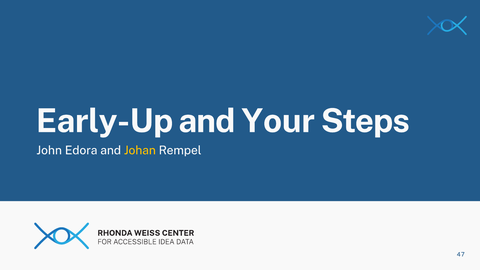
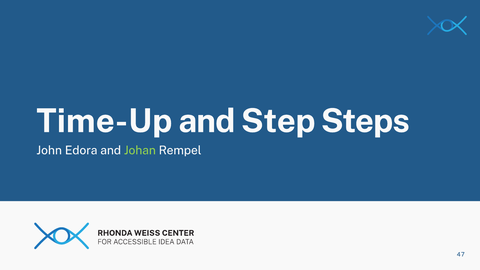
Early-Up: Early-Up -> Time-Up
Your: Your -> Step
Johan colour: yellow -> light green
